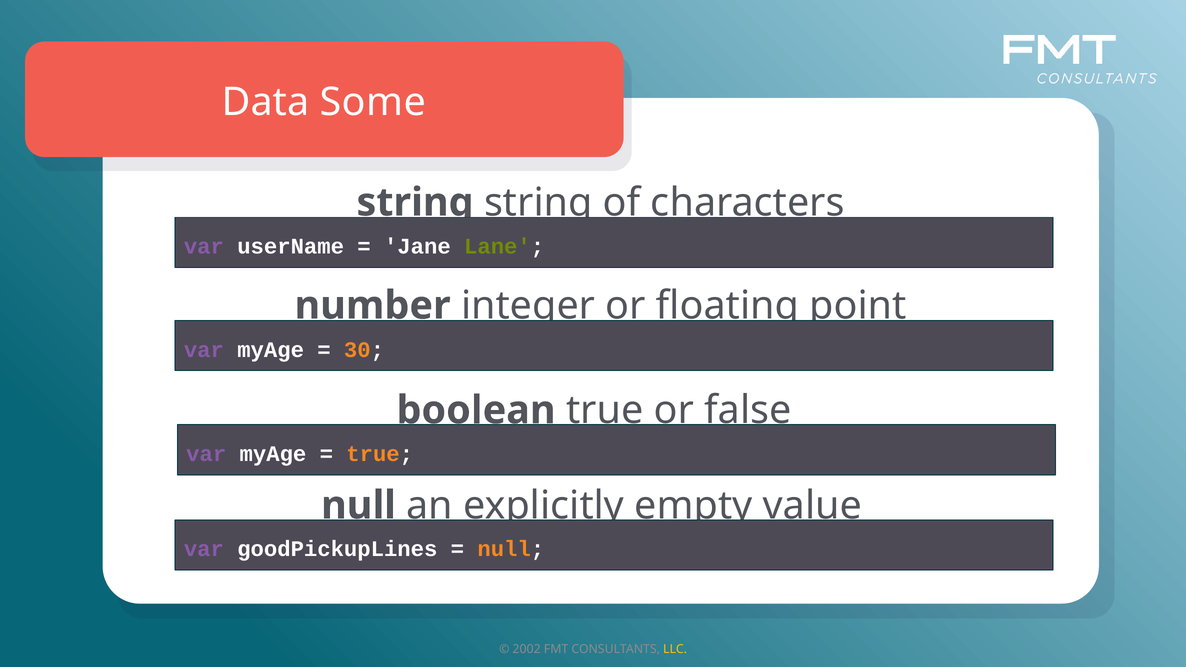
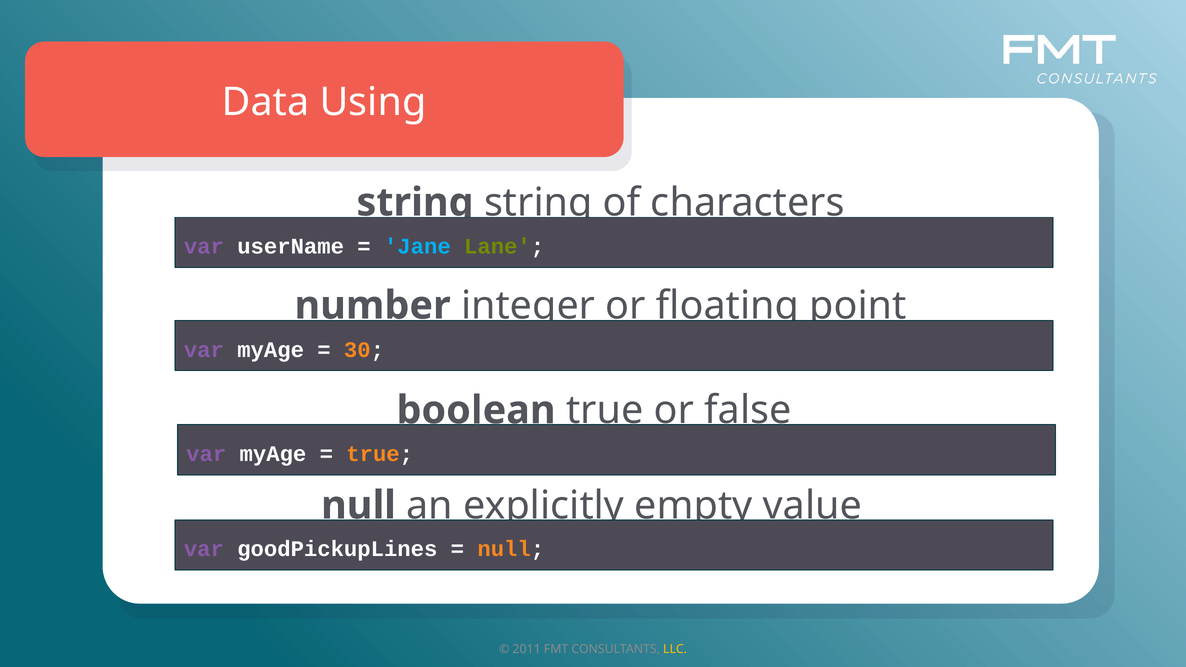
Some: Some -> Using
Jane colour: white -> light blue
2002: 2002 -> 2011
